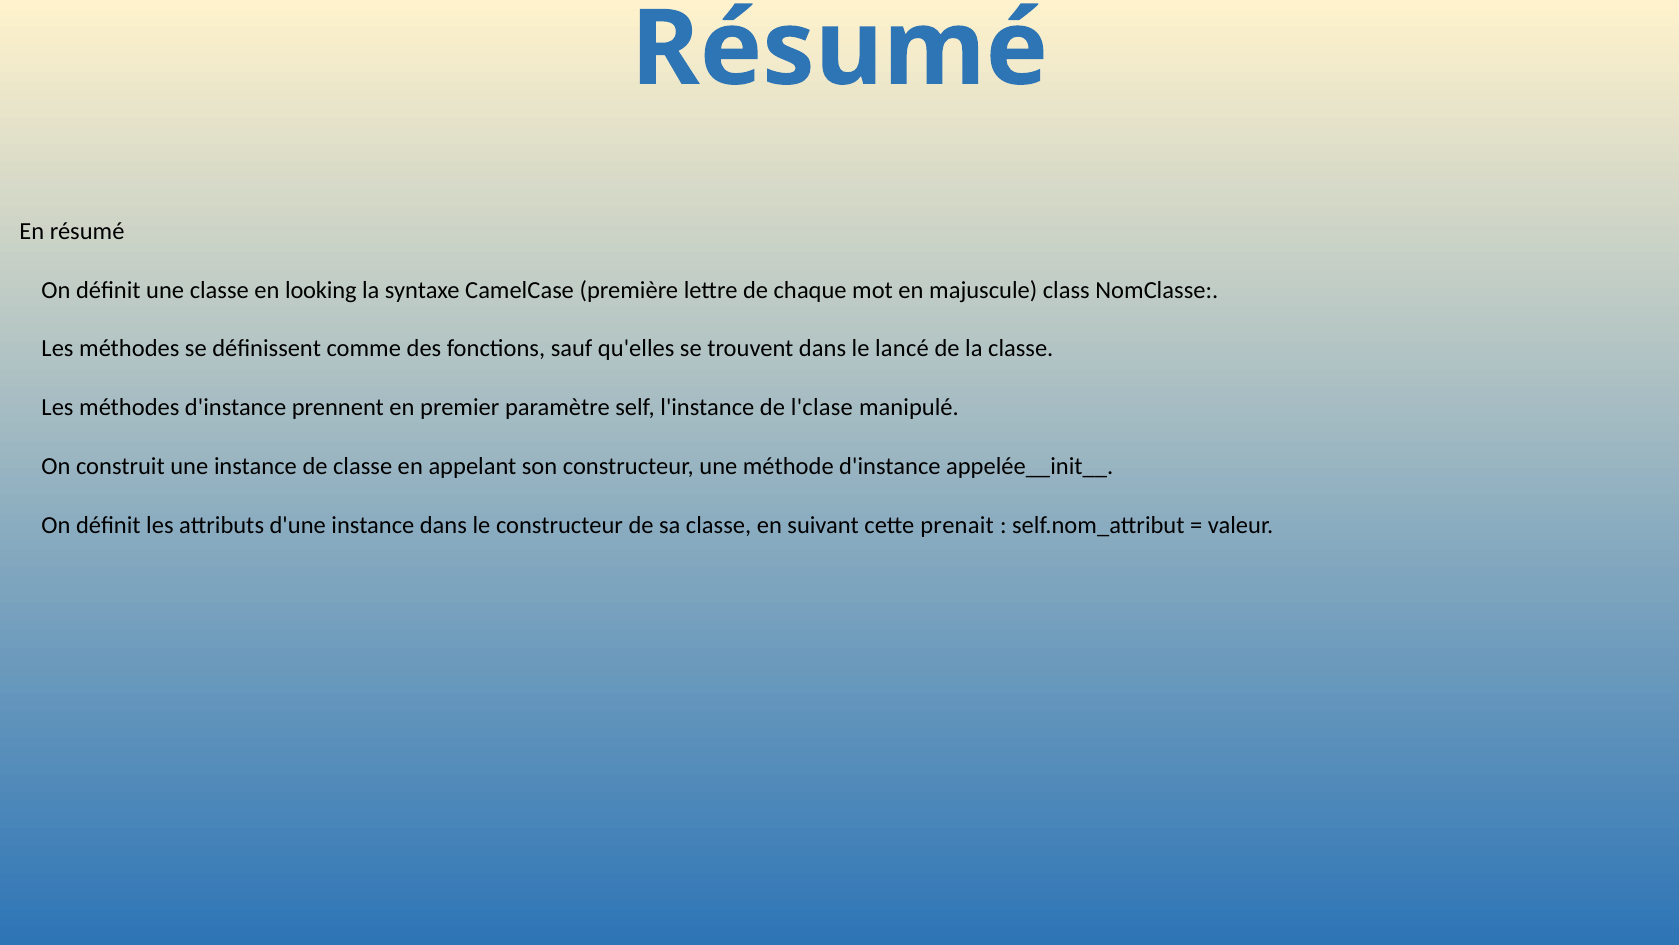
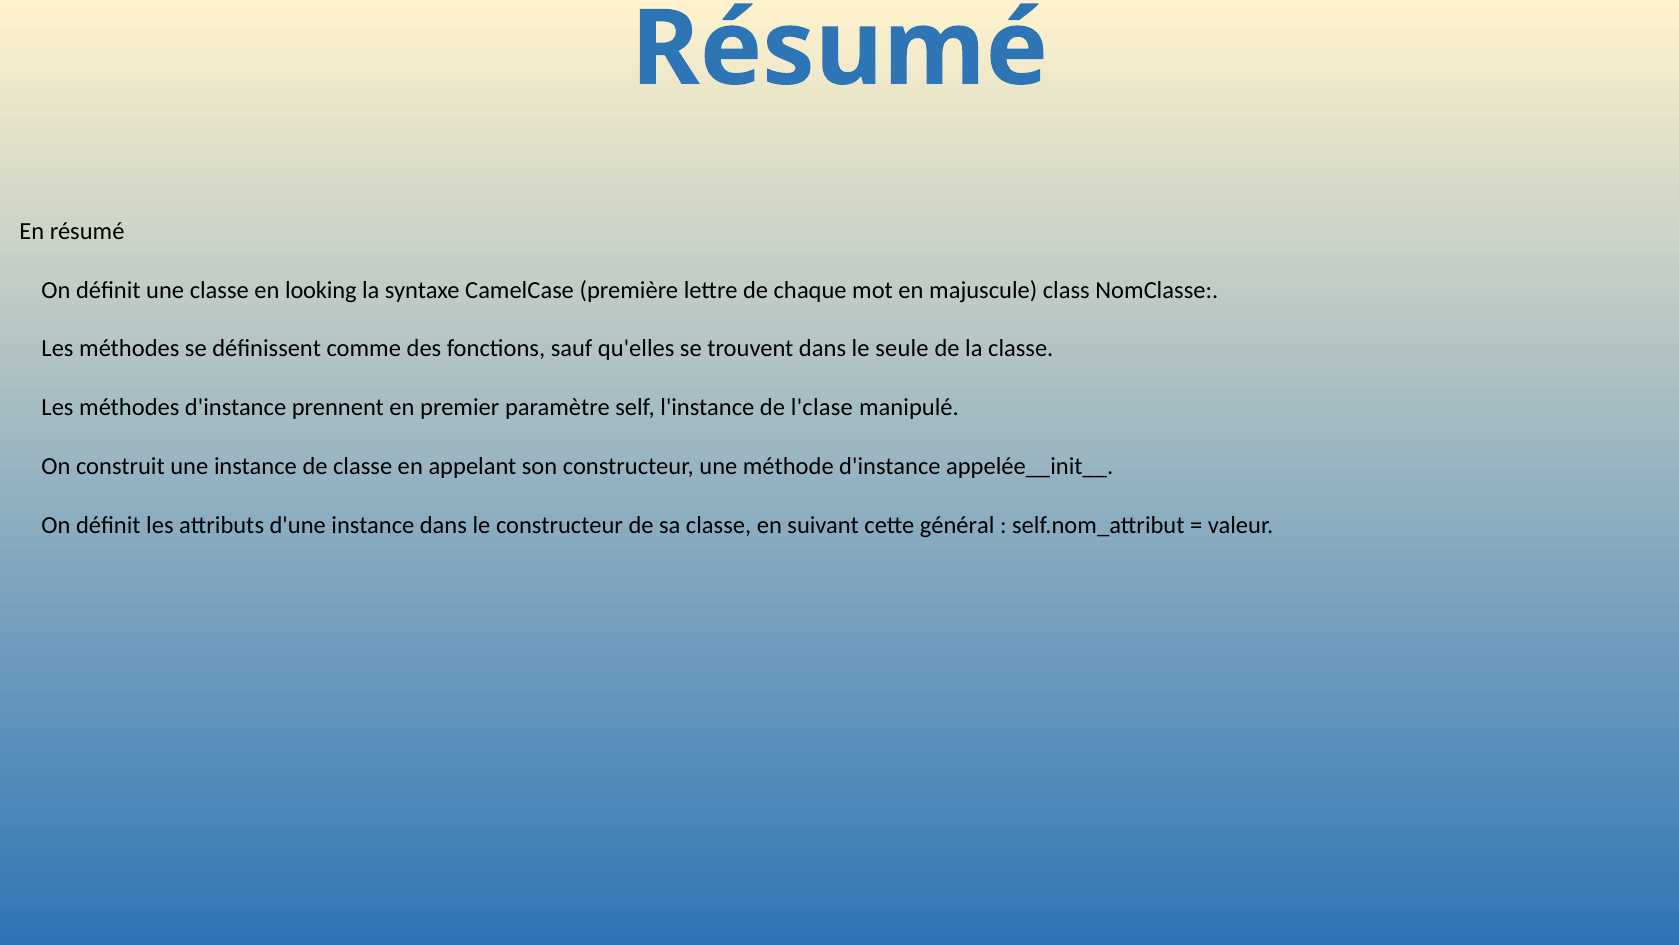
lancé: lancé -> seule
prenait: prenait -> général
